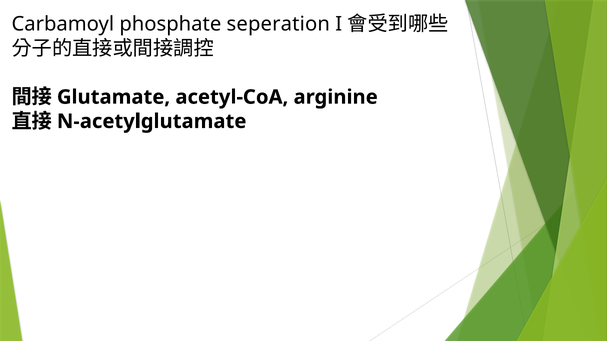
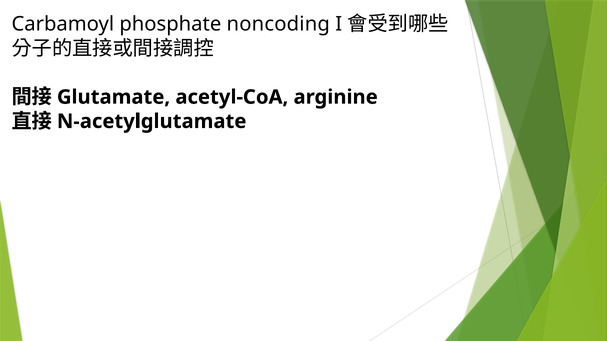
seperation: seperation -> noncoding
